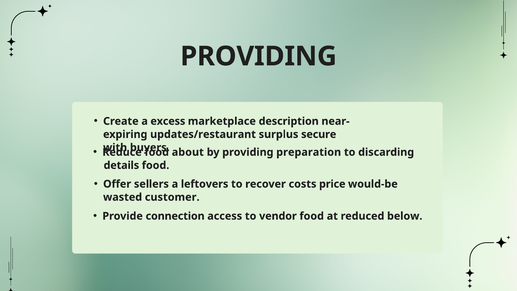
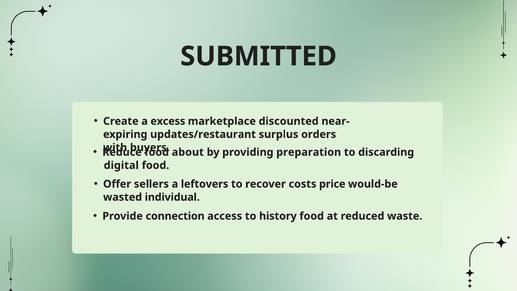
PROVIDING at (259, 56): PROVIDING -> SUBMITTED
description: description -> discounted
secure: secure -> orders
details: details -> digital
customer: customer -> individual
vendor: vendor -> history
below: below -> waste
